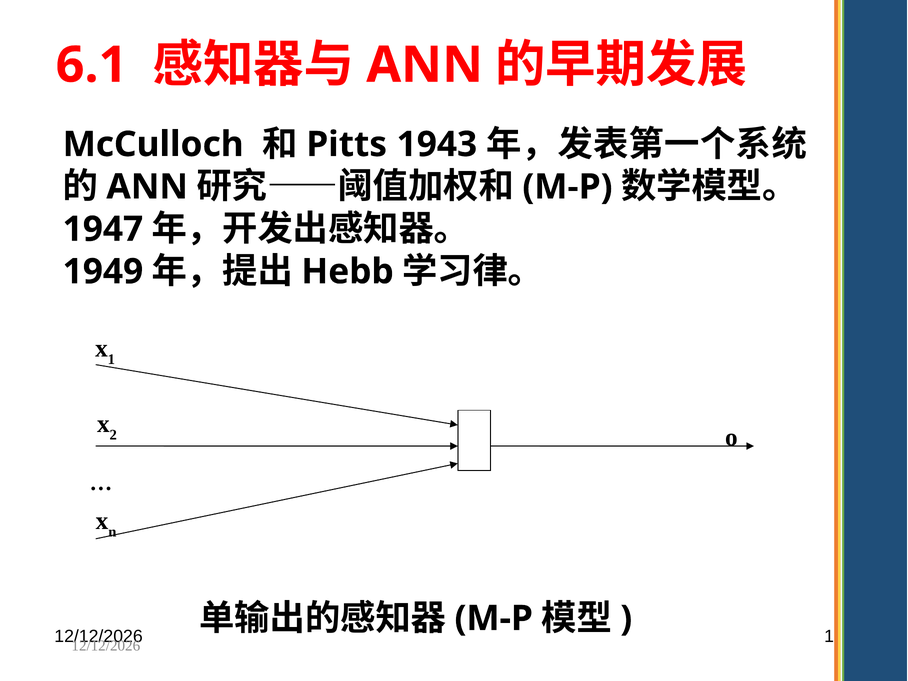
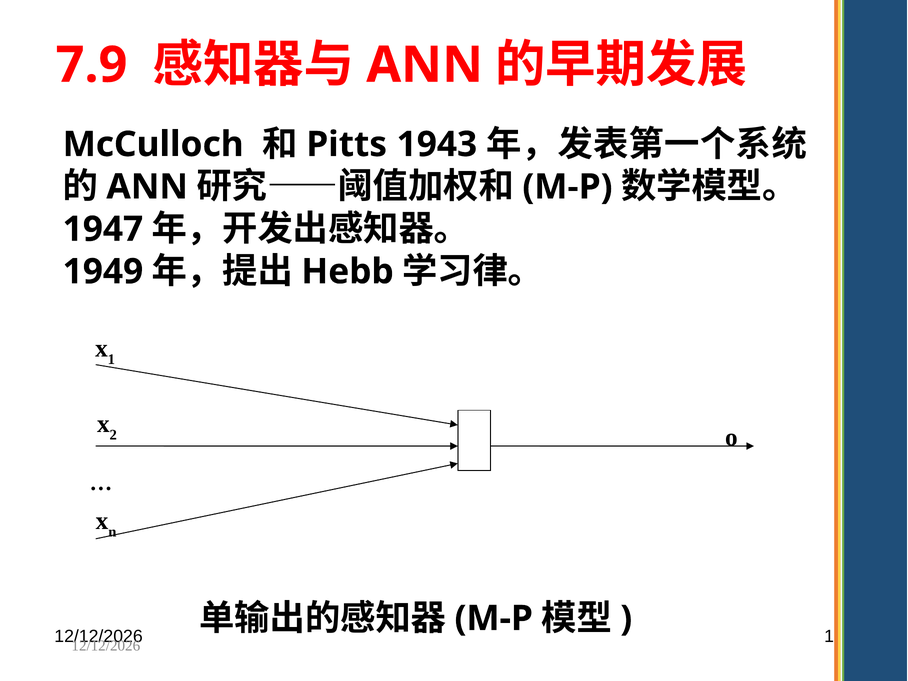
6.1: 6.1 -> 7.9
